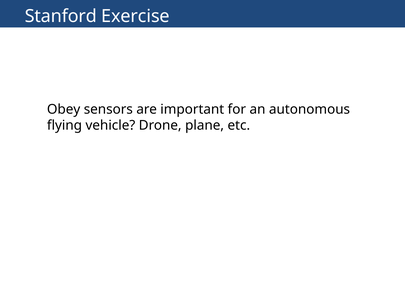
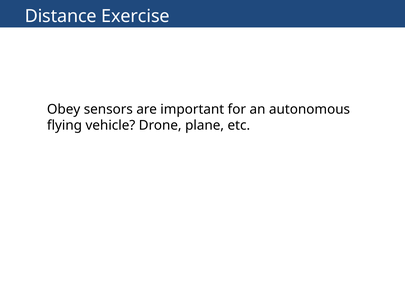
Stanford: Stanford -> Distance
